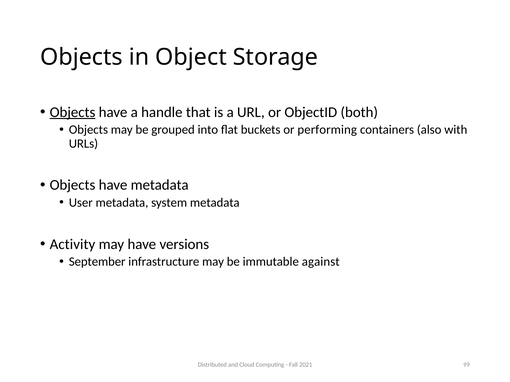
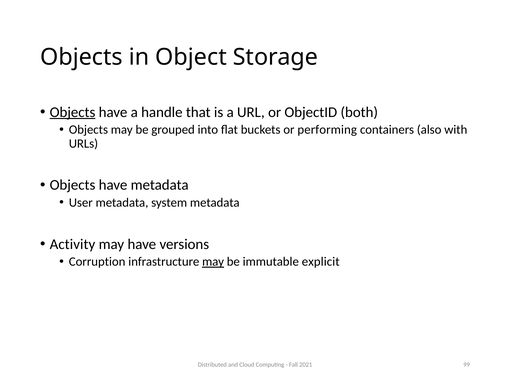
September: September -> Corruption
may at (213, 262) underline: none -> present
against: against -> explicit
